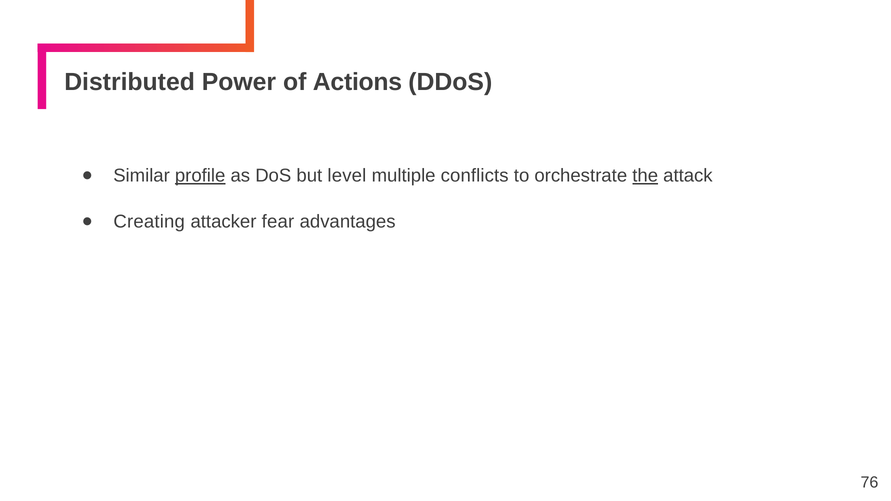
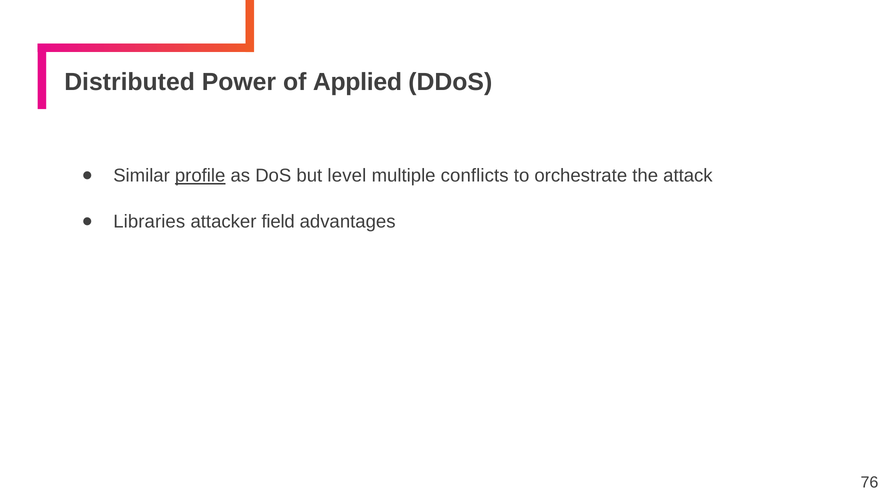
Actions: Actions -> Applied
the underline: present -> none
Creating: Creating -> Libraries
fear: fear -> field
